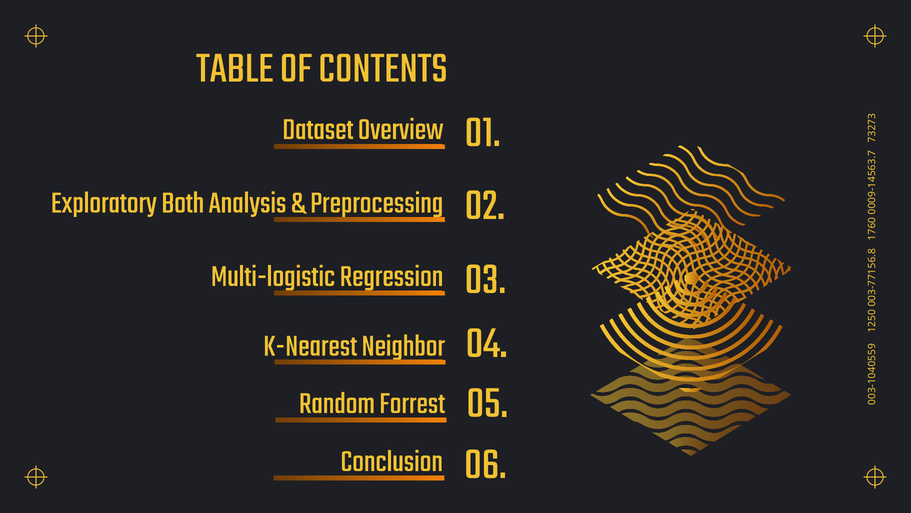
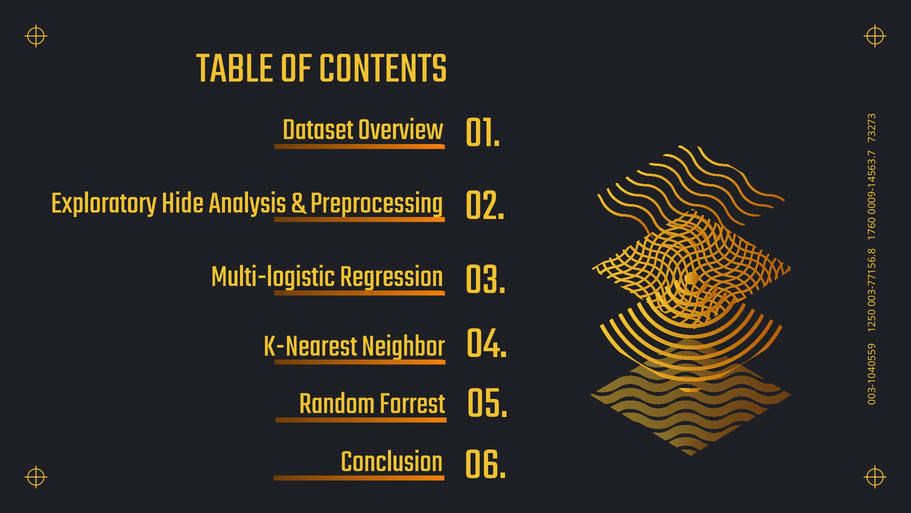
Both: Both -> Hide
